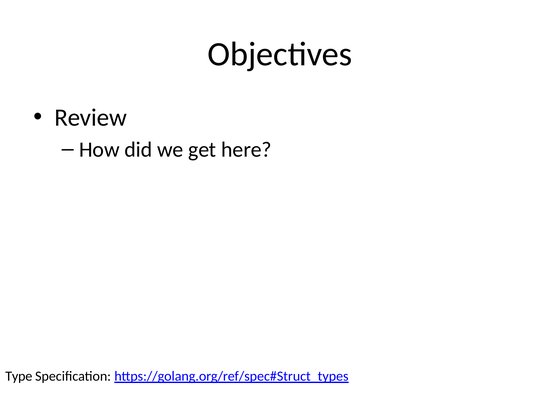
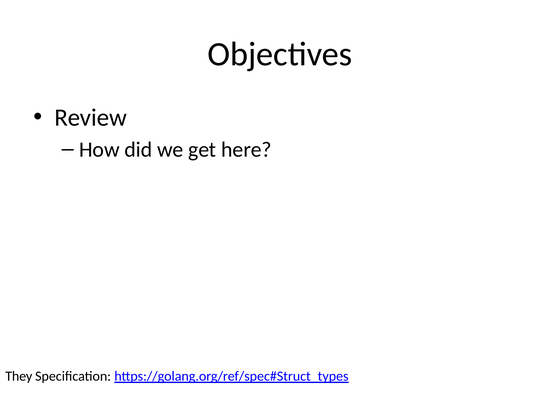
Type: Type -> They
